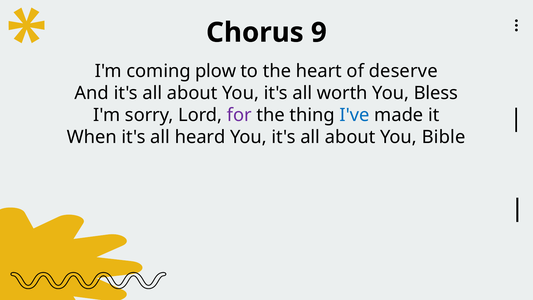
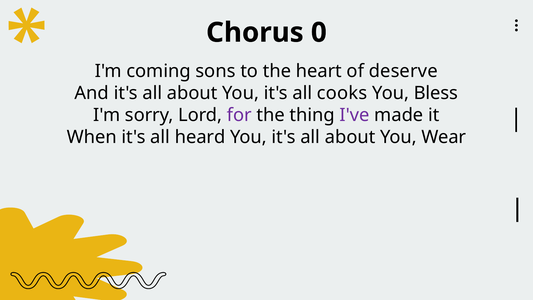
9: 9 -> 0
plow: plow -> sons
worth: worth -> cooks
I've colour: blue -> purple
Bible: Bible -> Wear
